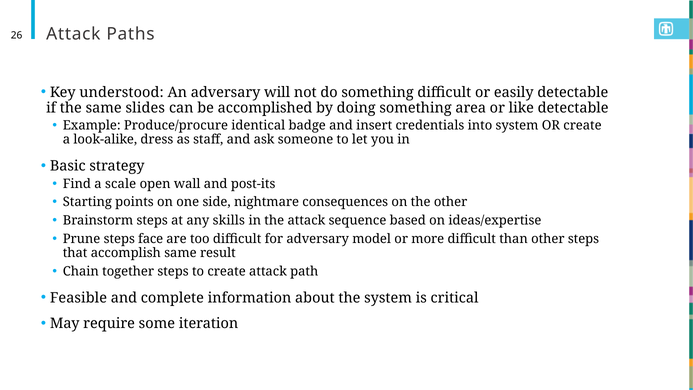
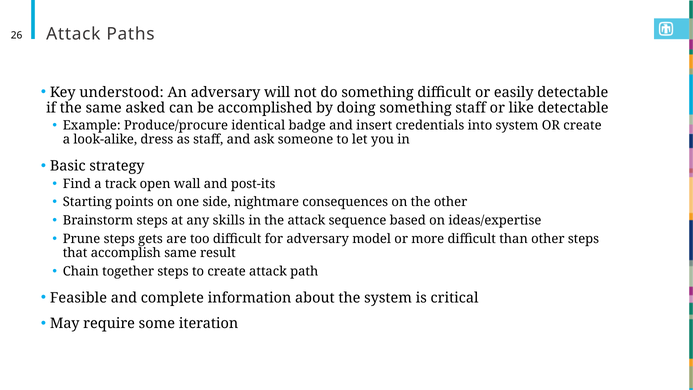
slides: slides -> asked
something area: area -> staff
scale: scale -> track
face: face -> gets
